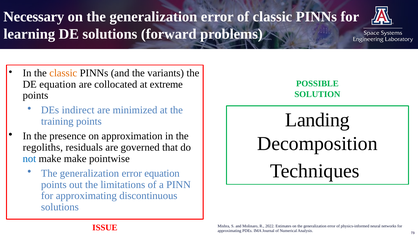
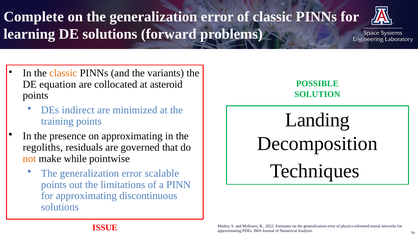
Necessary: Necessary -> Complete
extreme: extreme -> asteroid
on approximation: approximation -> approximating
not colour: blue -> orange
make make: make -> while
error equation: equation -> scalable
